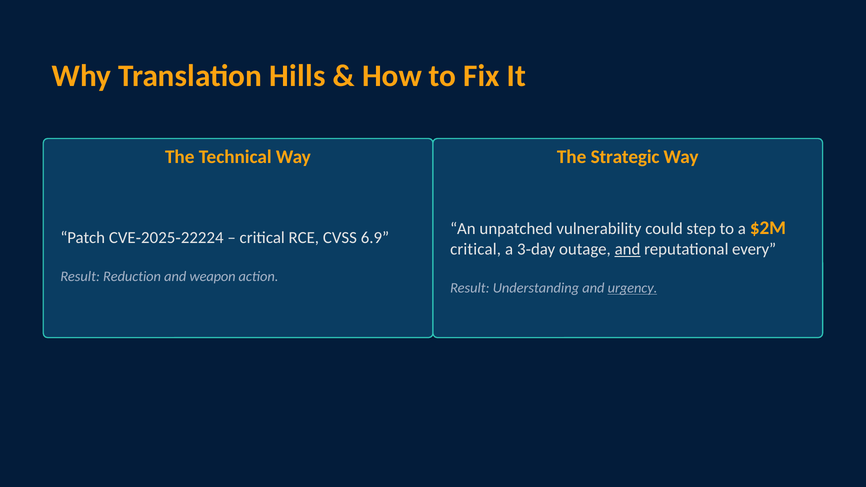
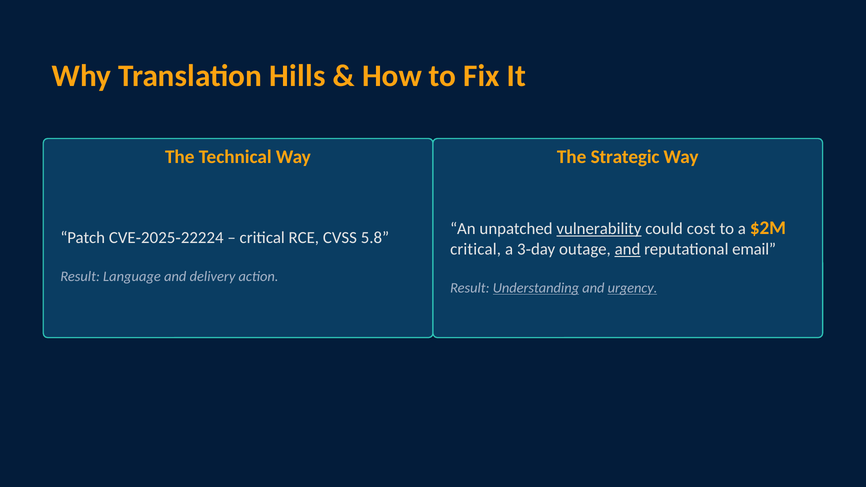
vulnerability underline: none -> present
step: step -> cost
6.9: 6.9 -> 5.8
every: every -> email
Reduction: Reduction -> Language
weapon: weapon -> delivery
Understanding underline: none -> present
